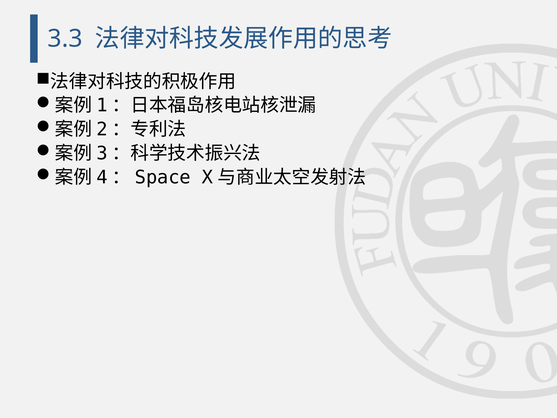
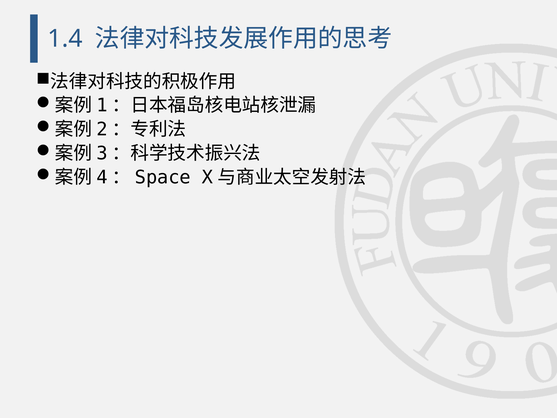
3.3: 3.3 -> 1.4
